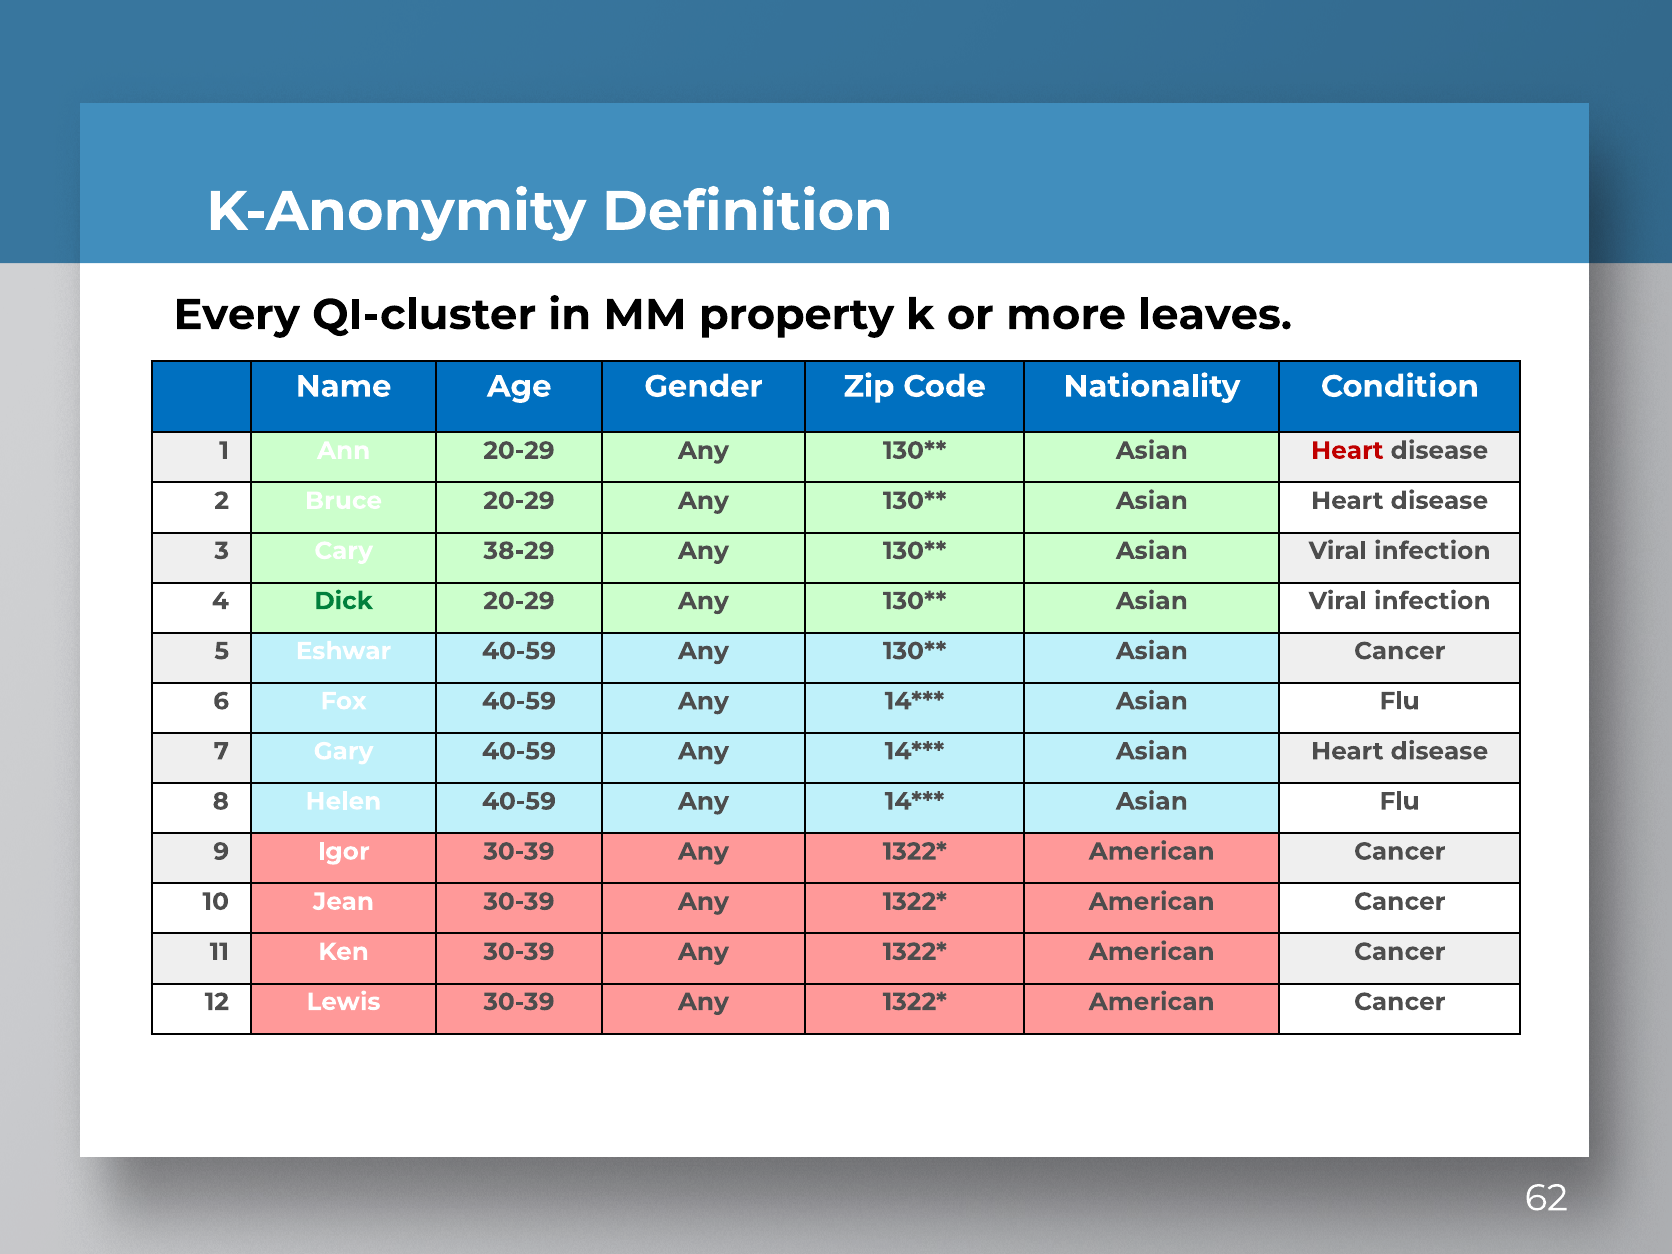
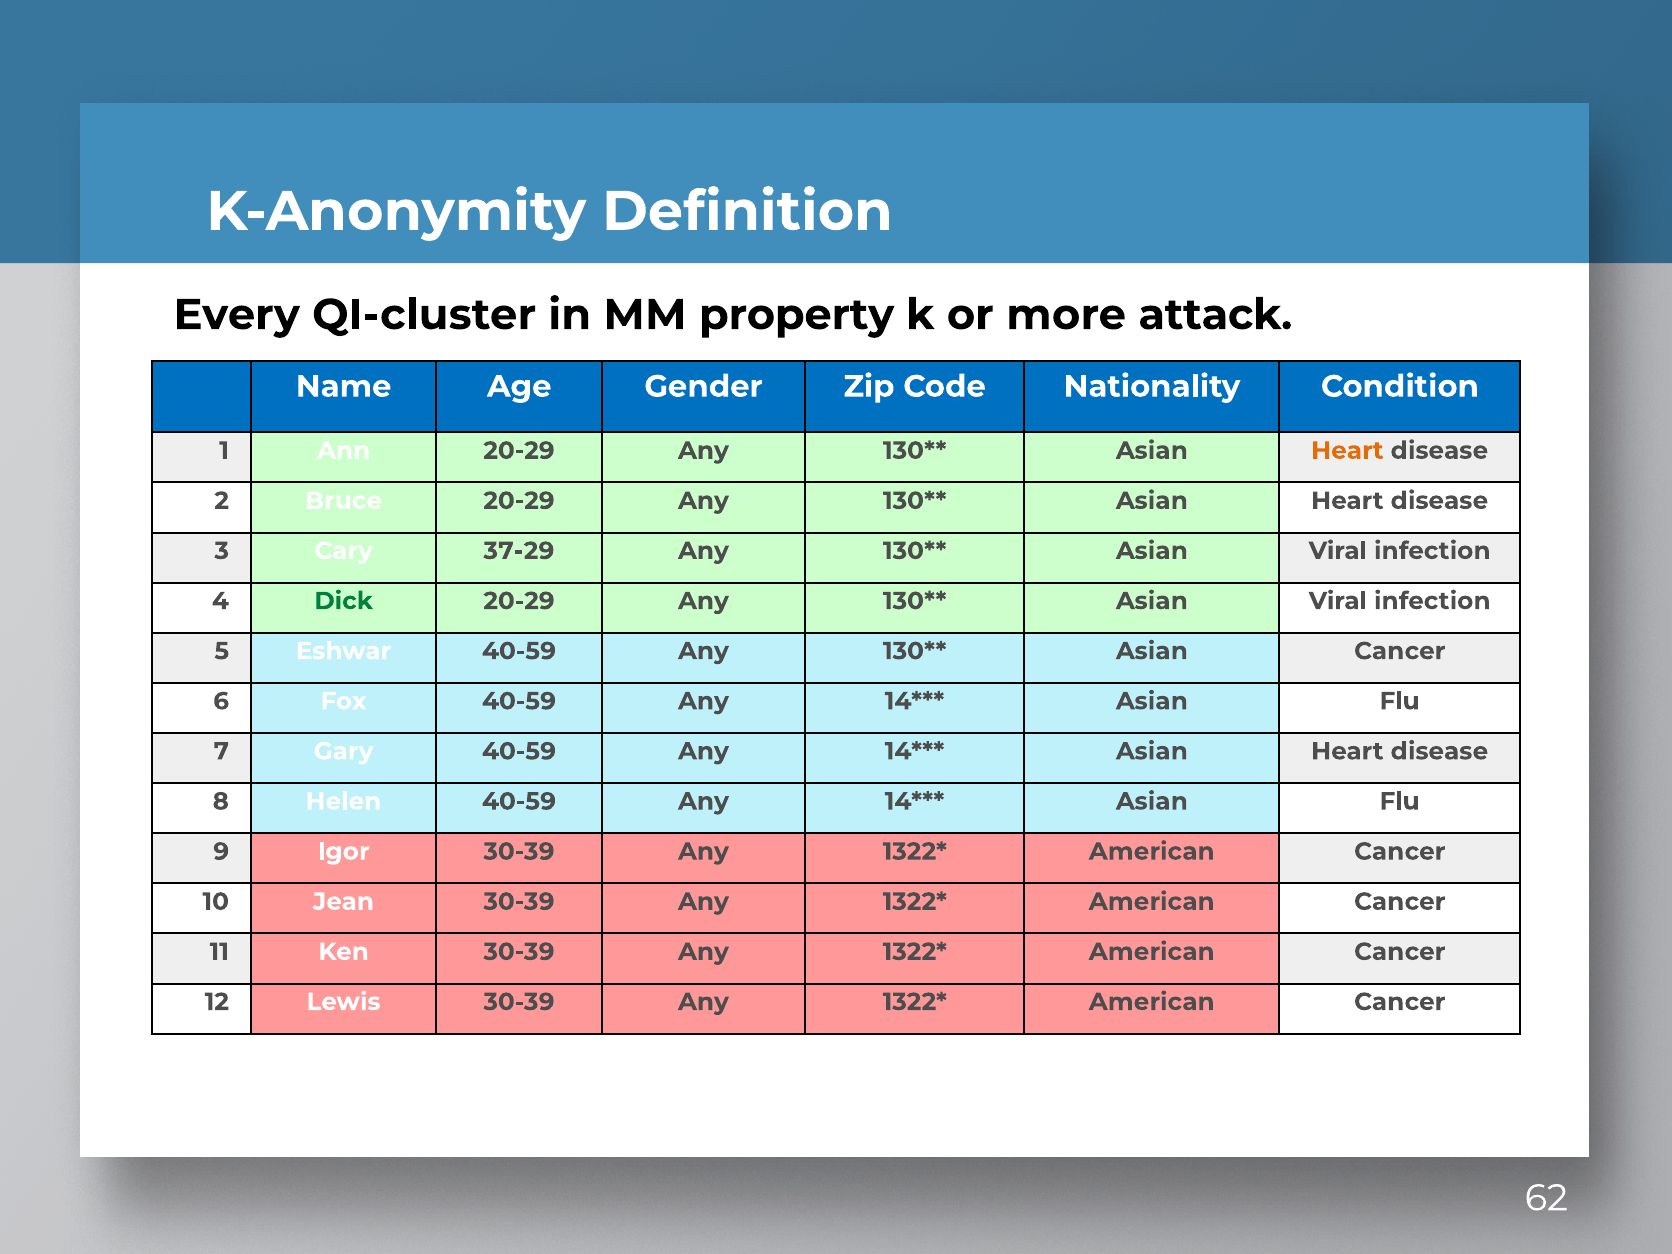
leaves: leaves -> attack
Heart at (1347, 451) colour: red -> orange
38-29: 38-29 -> 37-29
